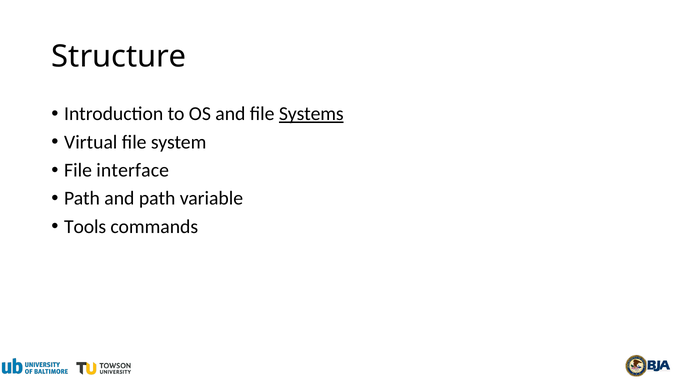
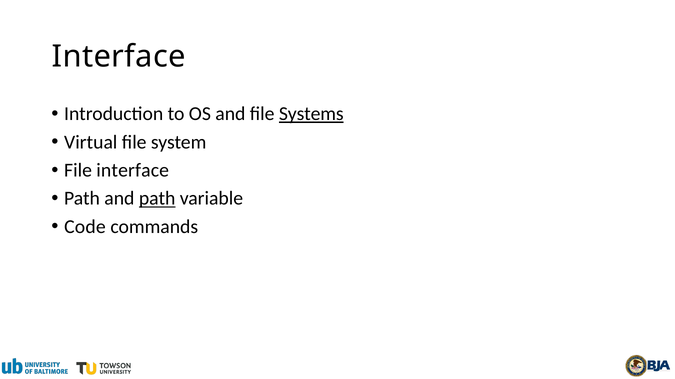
Structure at (119, 57): Structure -> Interface
path at (157, 199) underline: none -> present
Tools: Tools -> Code
